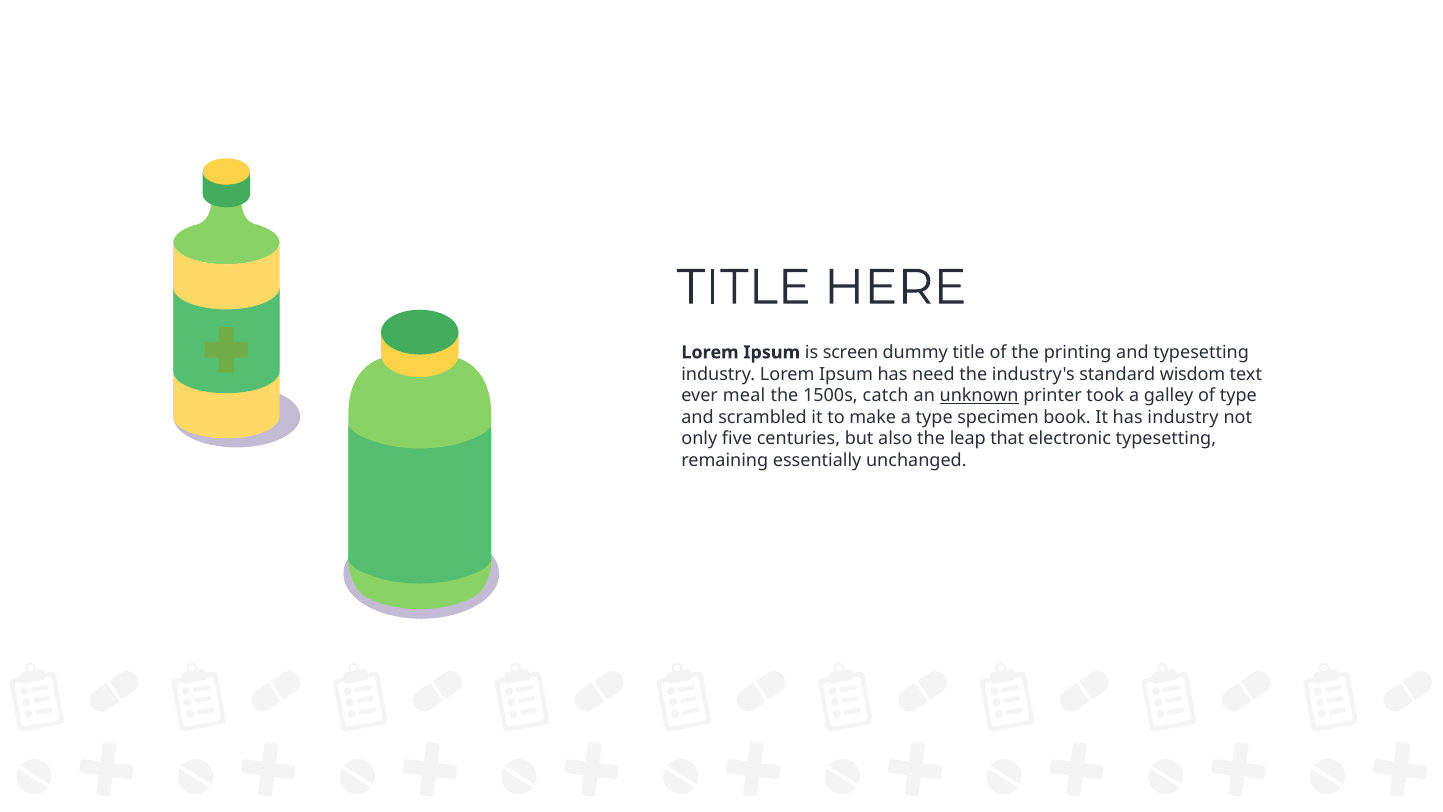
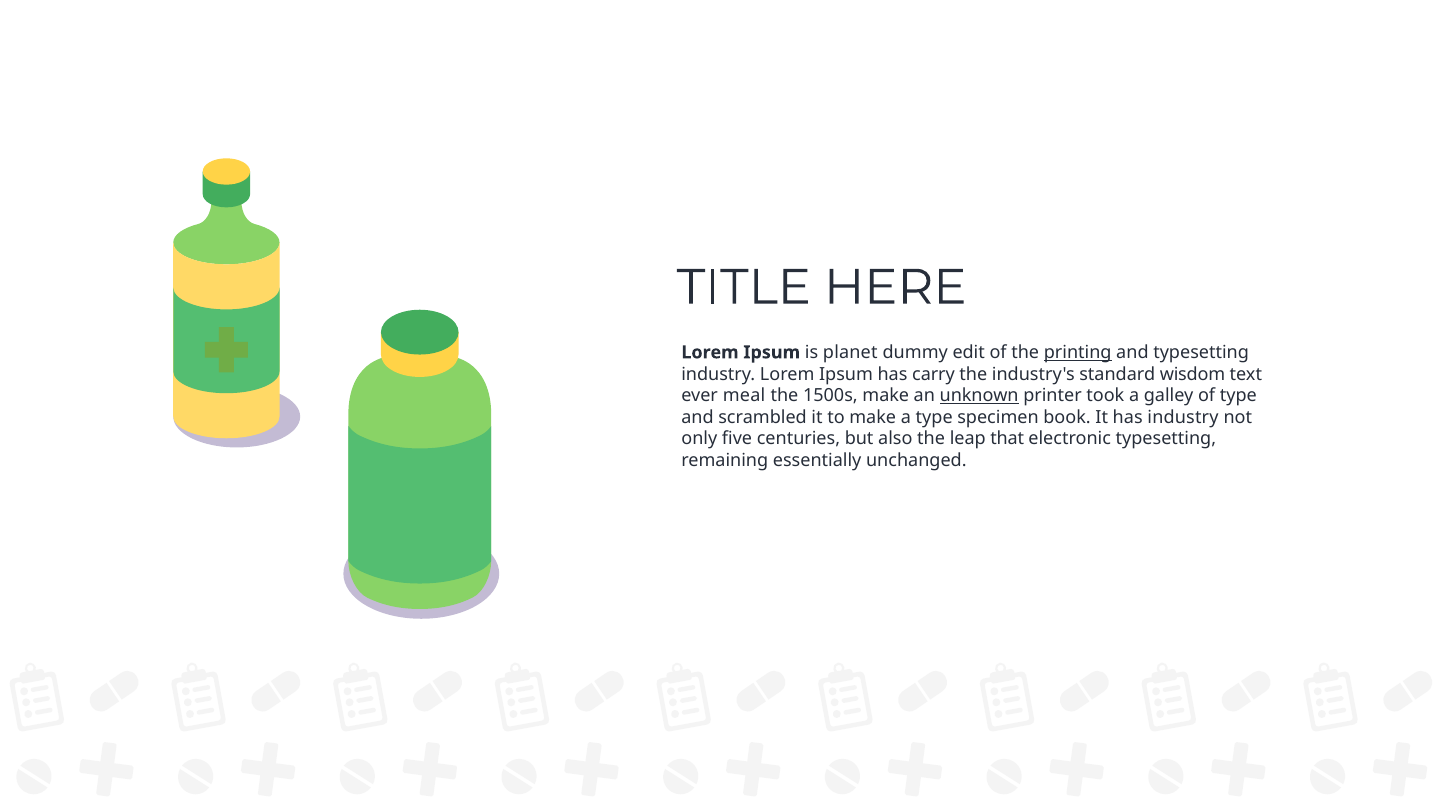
screen: screen -> planet
dummy title: title -> edit
printing underline: none -> present
need: need -> carry
1500s catch: catch -> make
